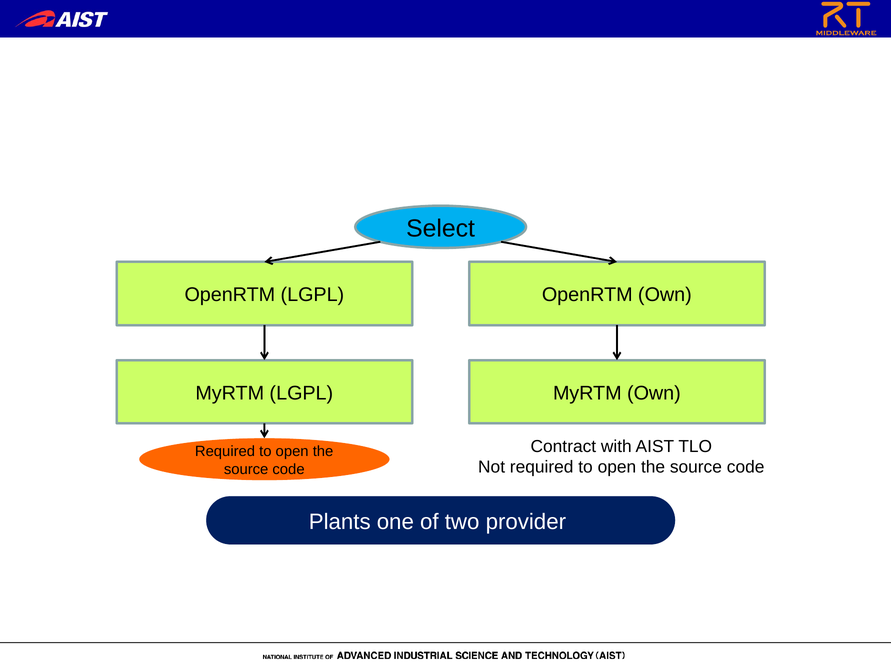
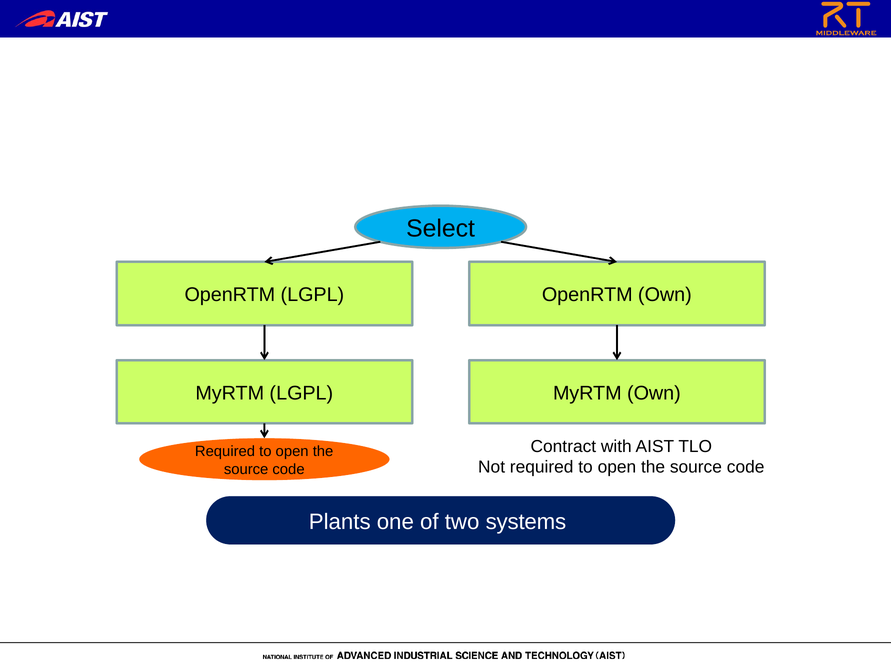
provider: provider -> systems
